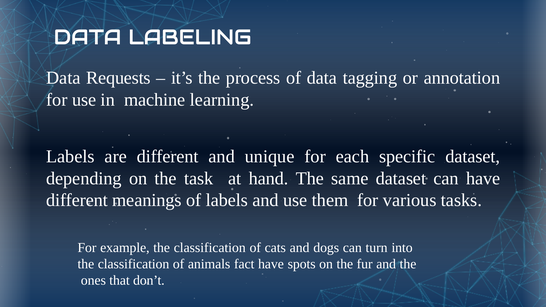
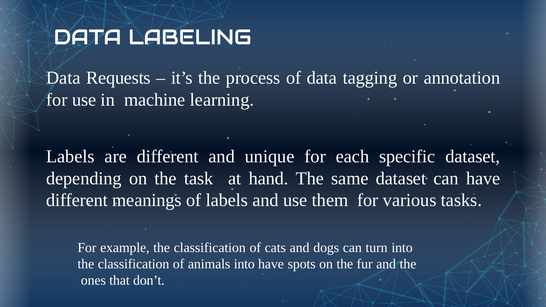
animals fact: fact -> into
